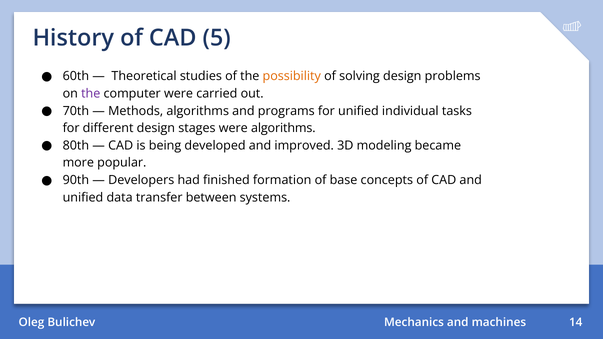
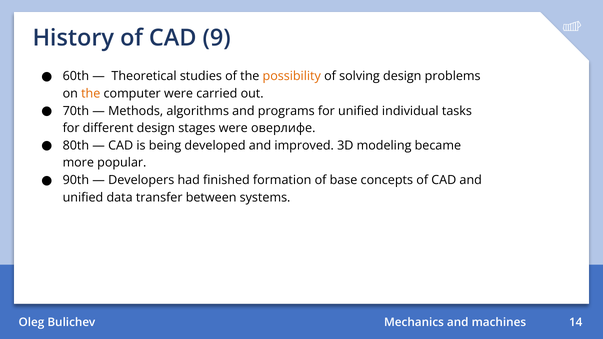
5: 5 -> 9
the at (91, 94) colour: purple -> orange
were algorithms: algorithms -> оверлифе
